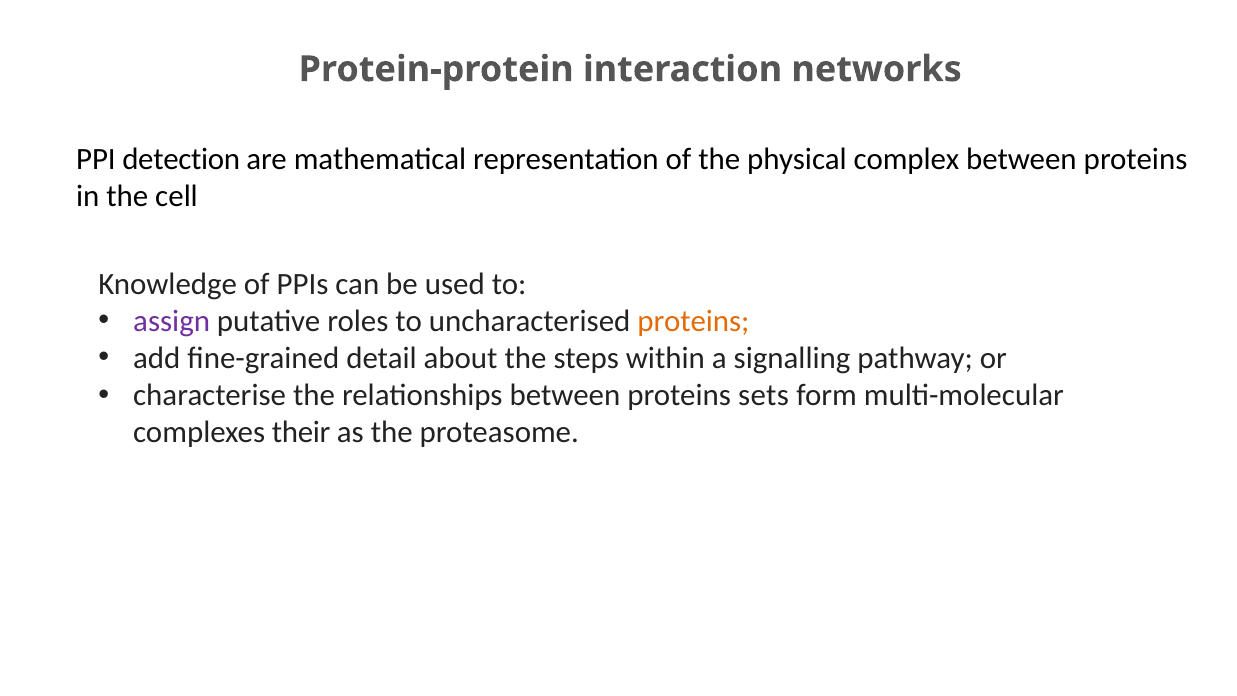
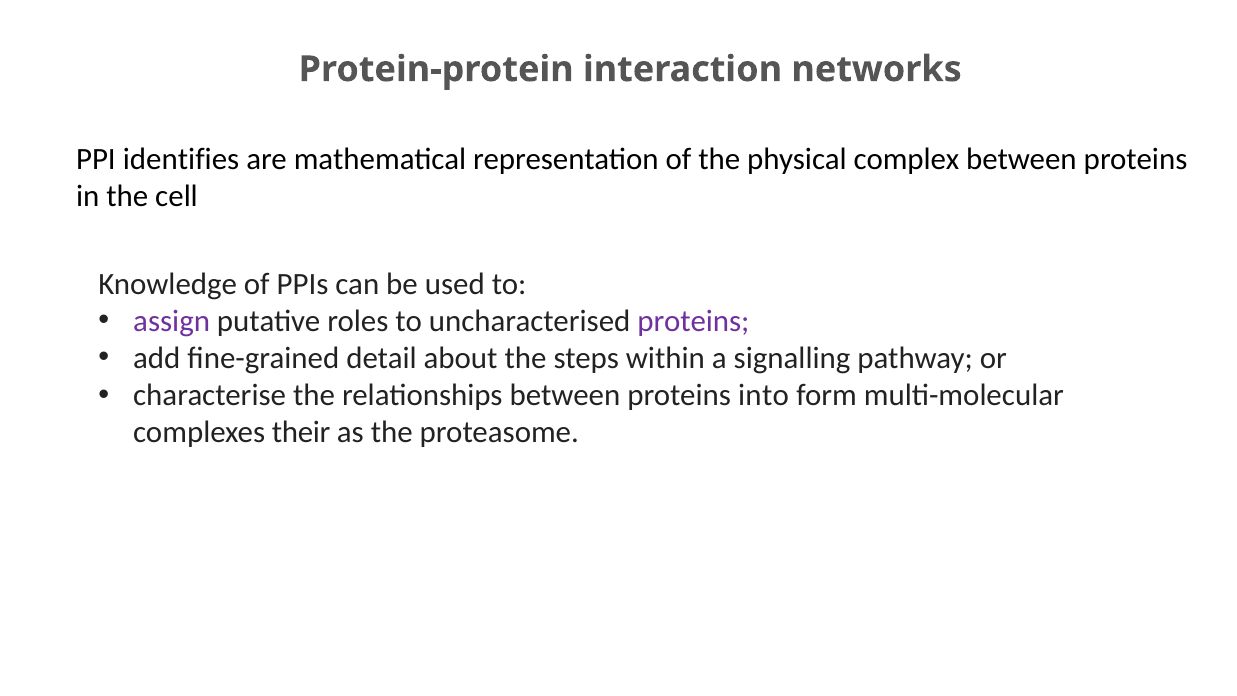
detection: detection -> identifies
proteins at (693, 321) colour: orange -> purple
sets: sets -> into
